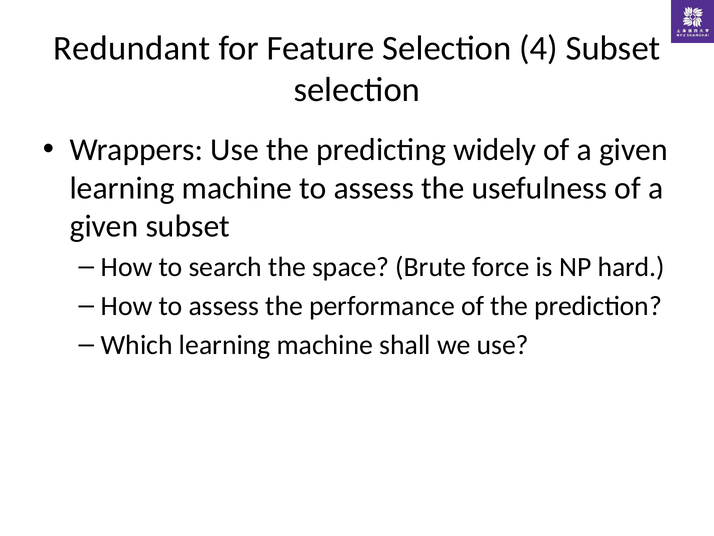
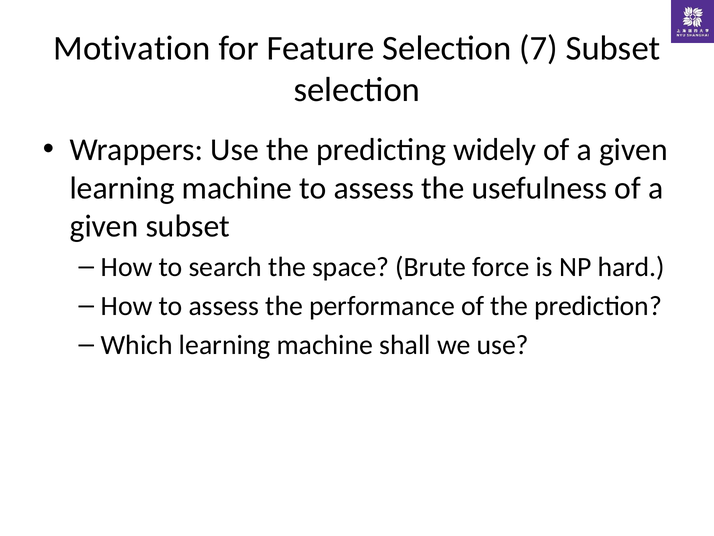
Redundant: Redundant -> Motivation
4: 4 -> 7
